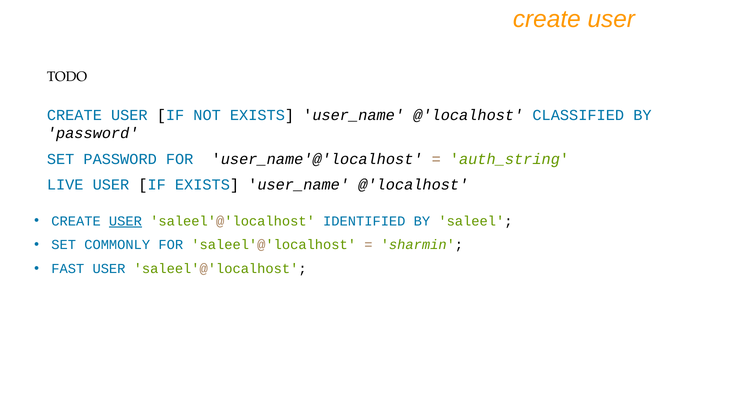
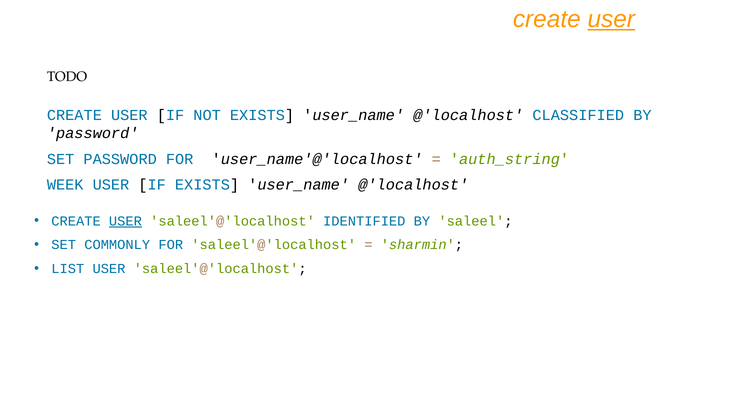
user at (611, 19) underline: none -> present
LIVE: LIVE -> WEEK
FAST: FAST -> LIST
